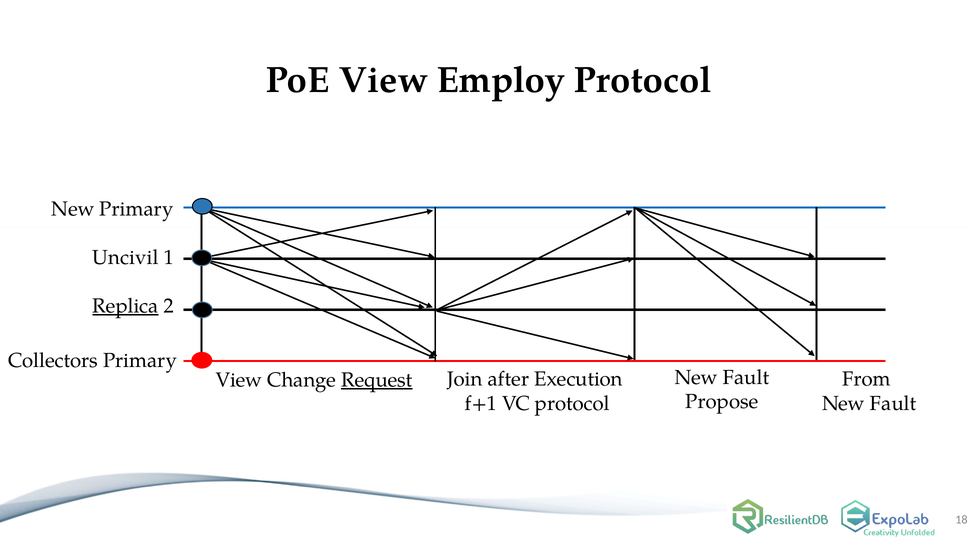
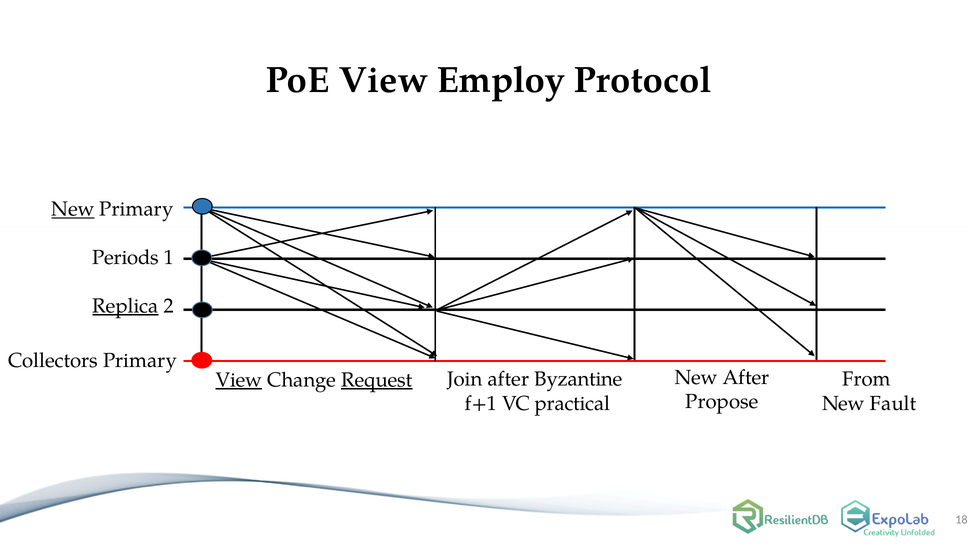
New at (73, 209) underline: none -> present
Uncivil: Uncivil -> Periods
Fault at (746, 378): Fault -> After
View at (239, 380) underline: none -> present
Execution: Execution -> Byzantine
VC protocol: protocol -> practical
